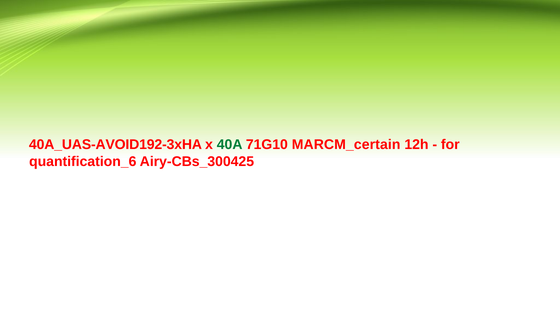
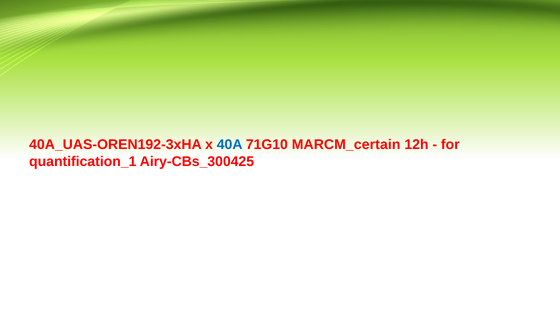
40A_UAS-AVOID192-3xHA: 40A_UAS-AVOID192-3xHA -> 40A_UAS-OREN192-3xHA
40A colour: green -> blue
quantification_6: quantification_6 -> quantification_1
